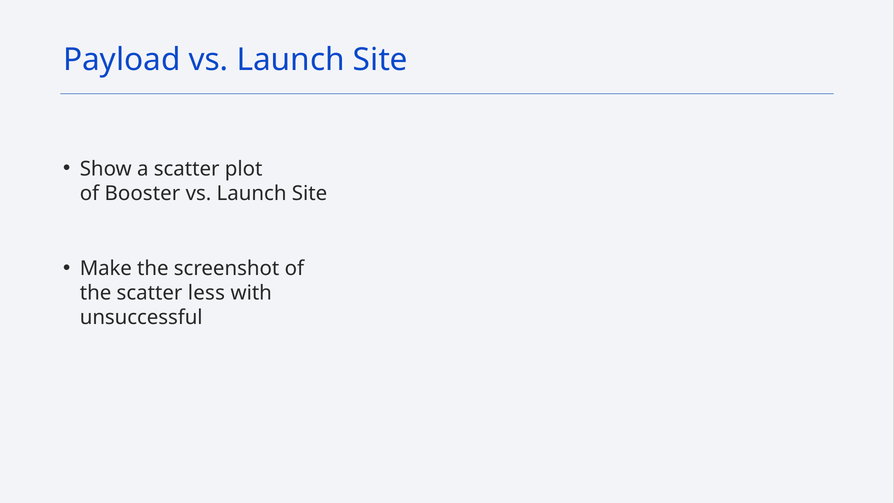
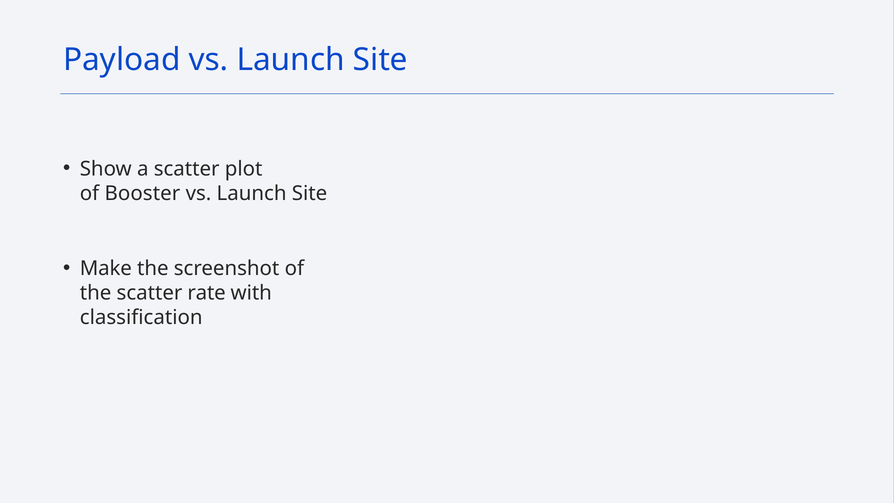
less: less -> rate
unsuccessful: unsuccessful -> classification
